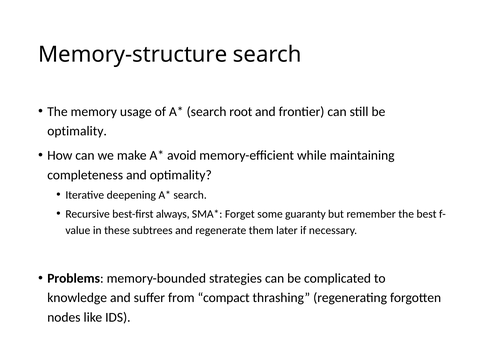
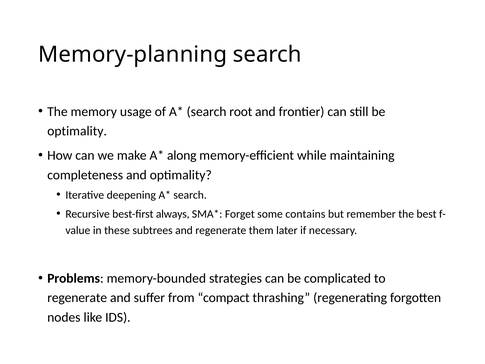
Memory-structure: Memory-structure -> Memory-planning
avoid: avoid -> along
guaranty: guaranty -> contains
knowledge at (77, 298): knowledge -> regenerate
